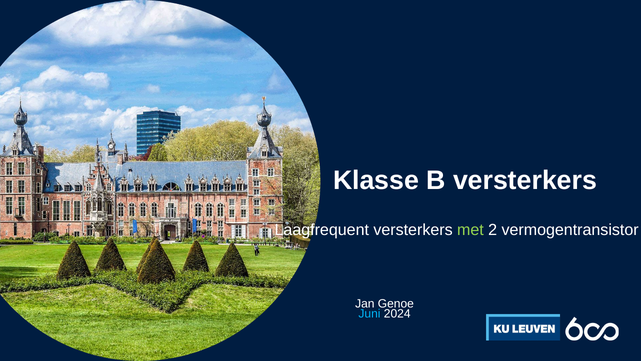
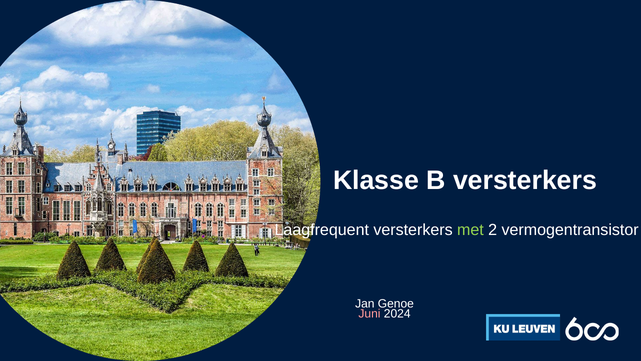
Juni colour: light blue -> pink
